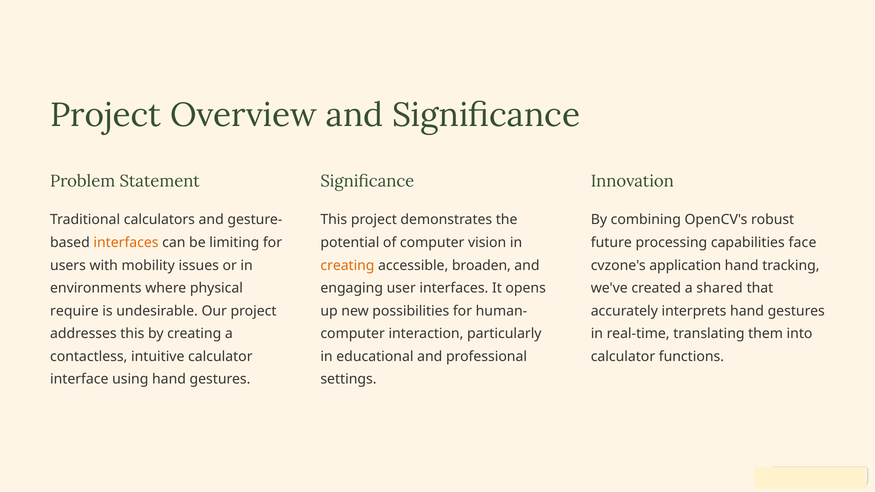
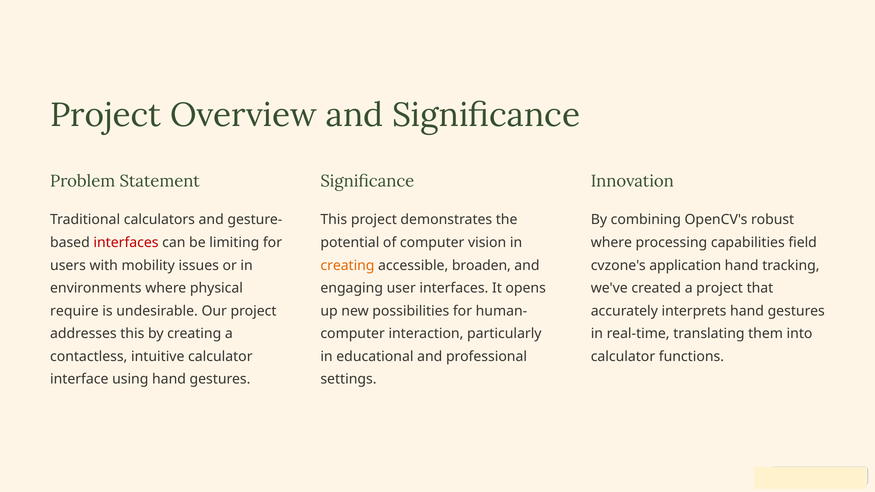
interfaces at (126, 243) colour: orange -> red
future at (611, 243): future -> where
face: face -> field
a shared: shared -> project
